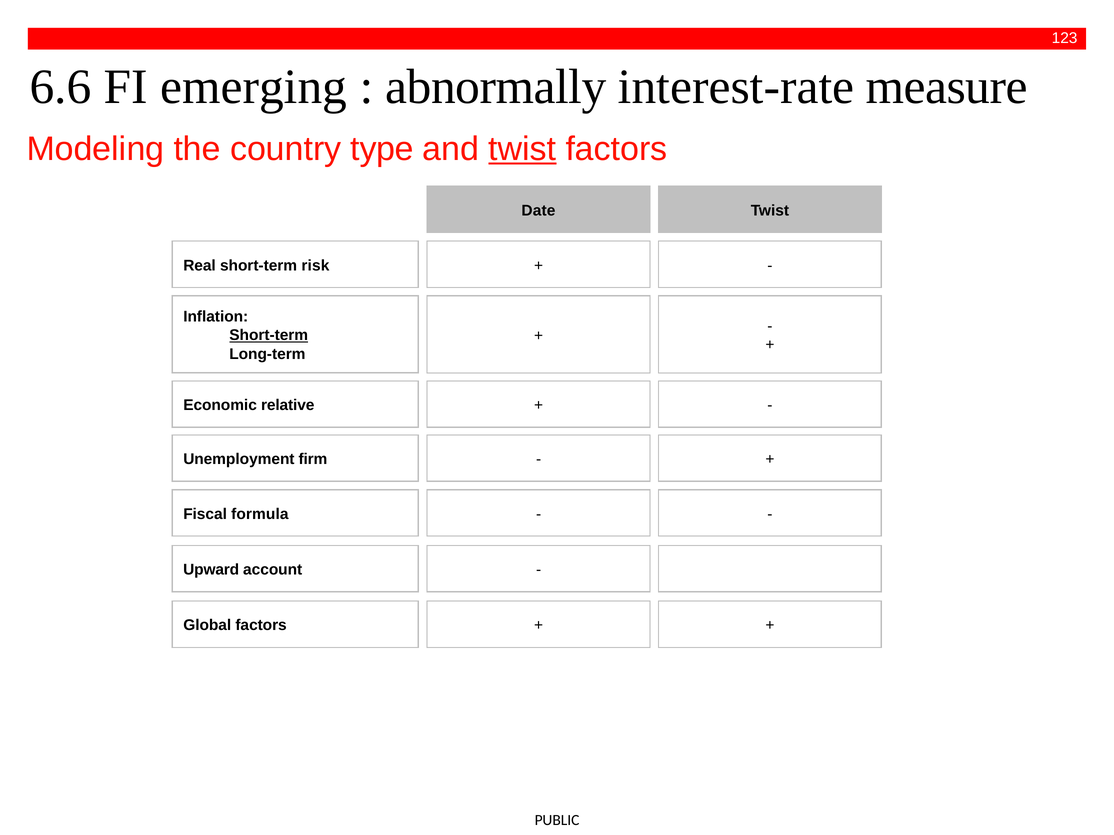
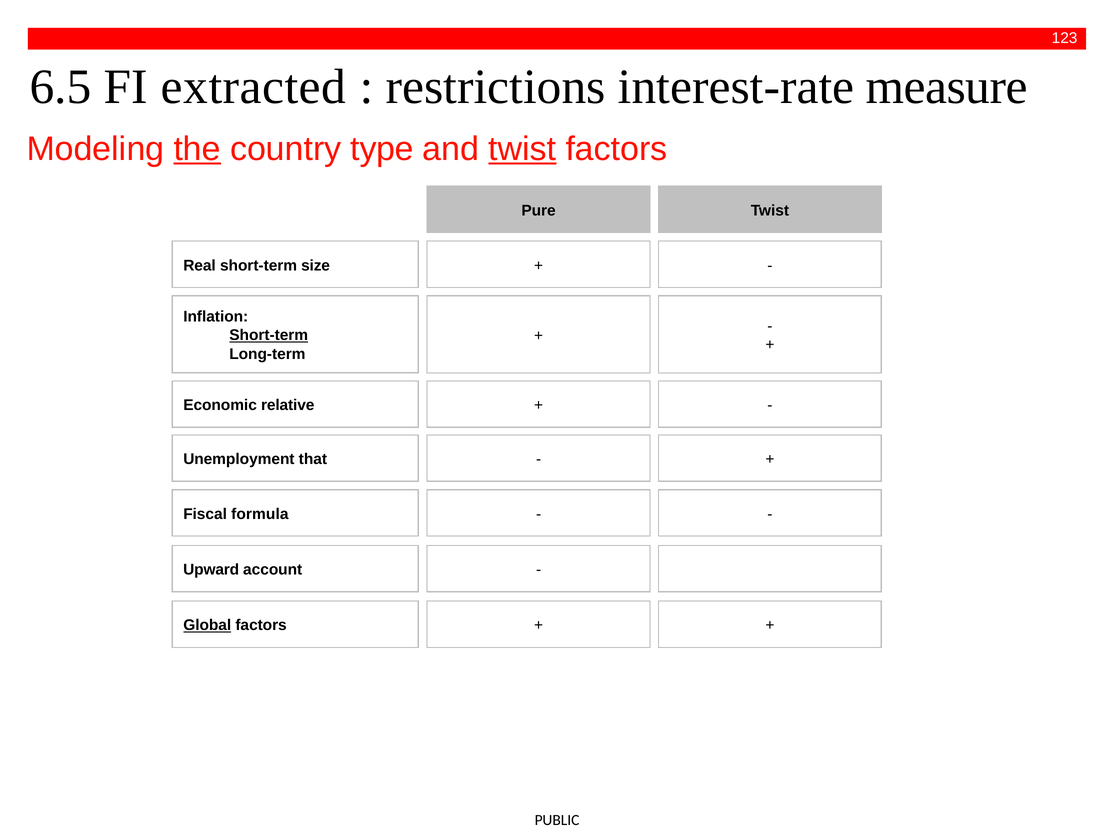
6.6: 6.6 -> 6.5
emerging: emerging -> extracted
abnormally: abnormally -> restrictions
the underline: none -> present
Date: Date -> Pure
risk: risk -> size
firm: firm -> that
Global underline: none -> present
